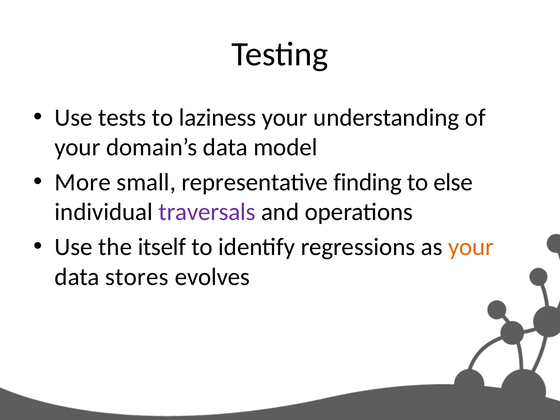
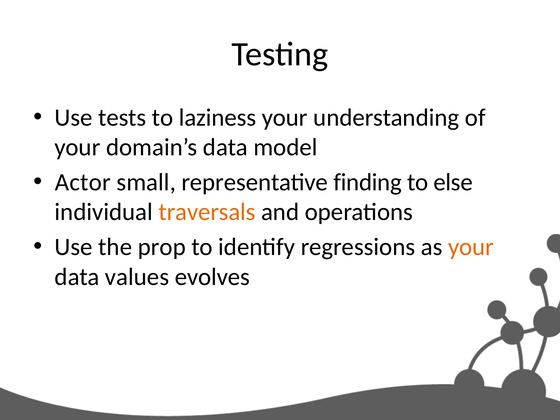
More: More -> Actor
traversals colour: purple -> orange
itself: itself -> prop
stores: stores -> values
